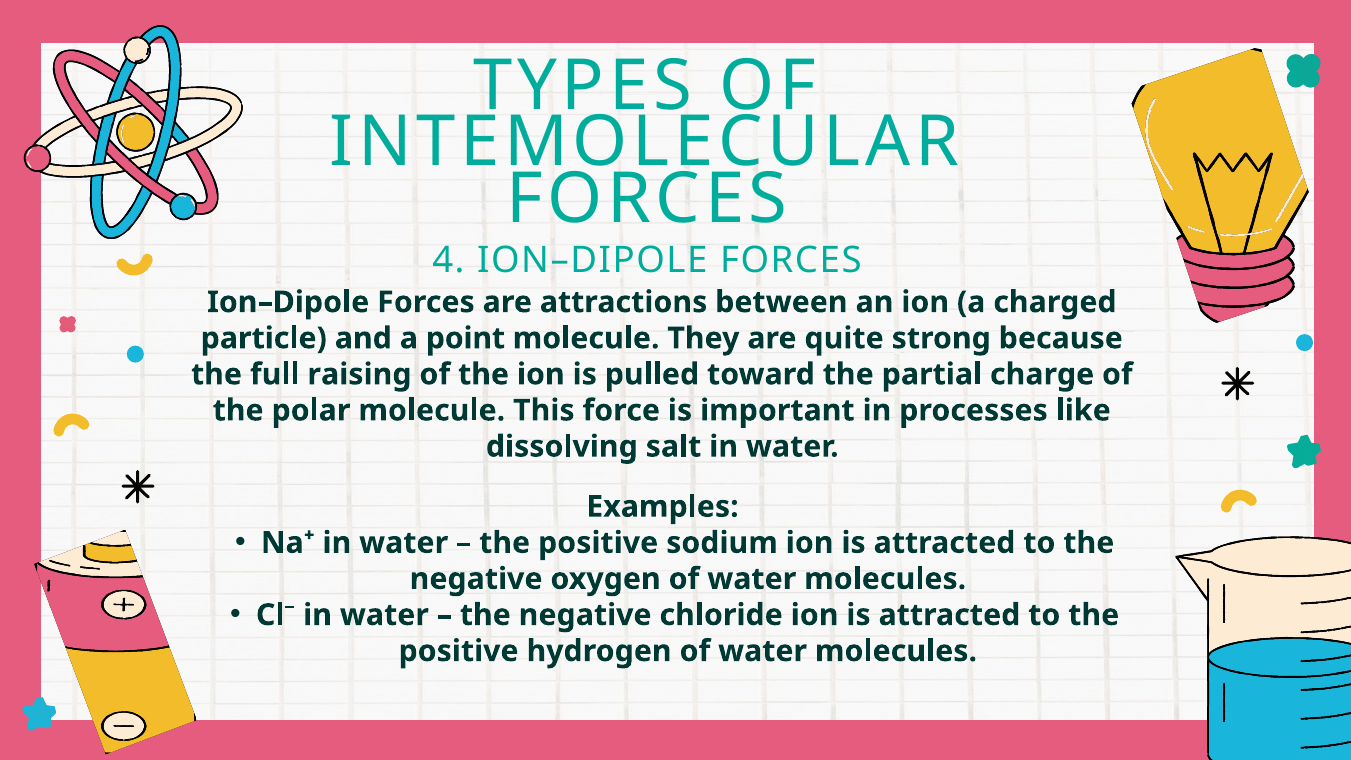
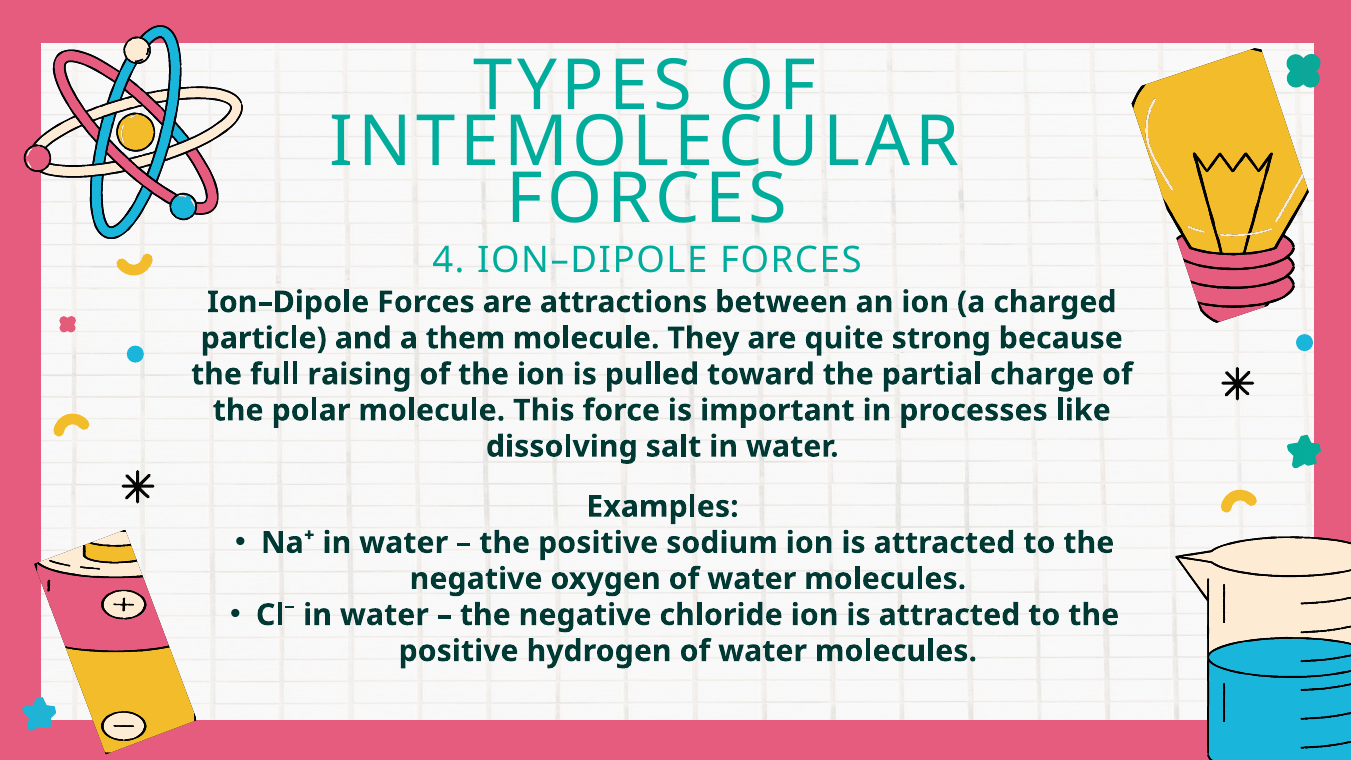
point: point -> them
